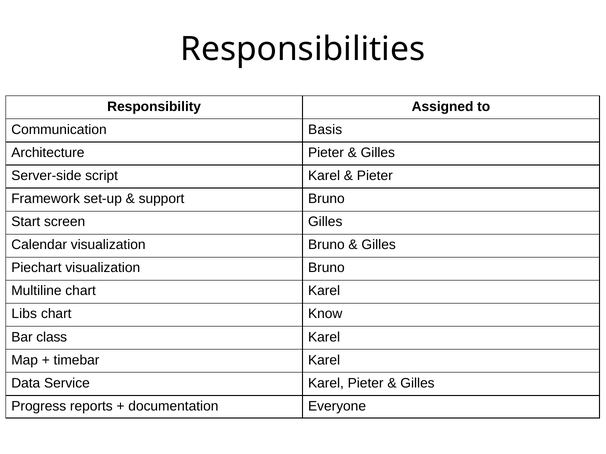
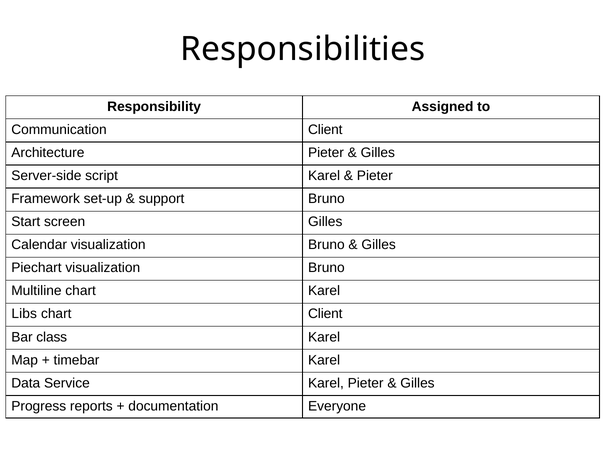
Communication Basis: Basis -> Client
chart Know: Know -> Client
